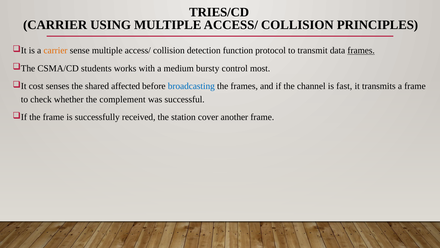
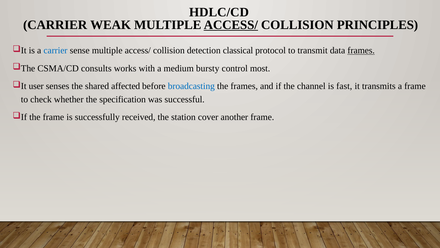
TRIES/CD: TRIES/CD -> HDLC/CD
USING: USING -> WEAK
ACCESS/ at (231, 25) underline: none -> present
carrier at (55, 50) colour: orange -> blue
function: function -> classical
students: students -> consults
cost: cost -> user
complement: complement -> specification
